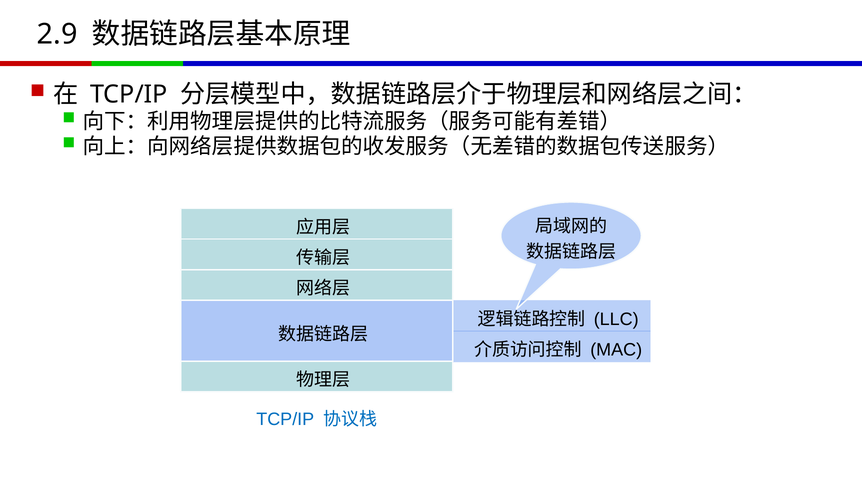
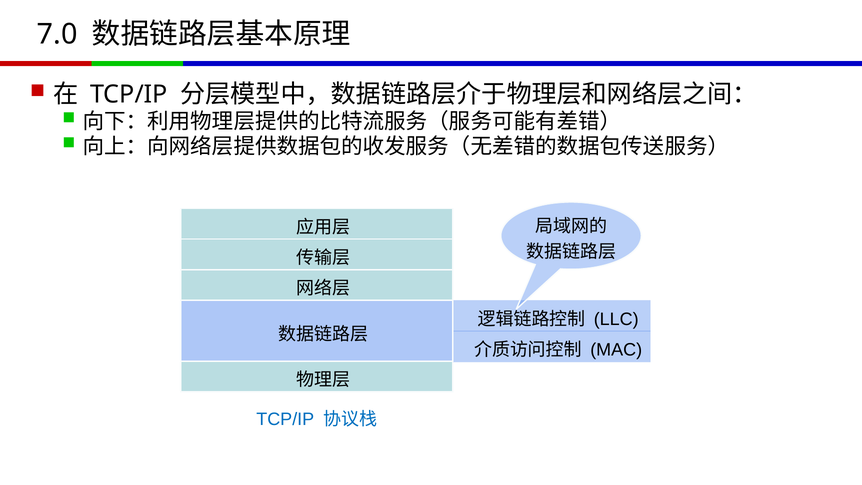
2.9: 2.9 -> 7.0
